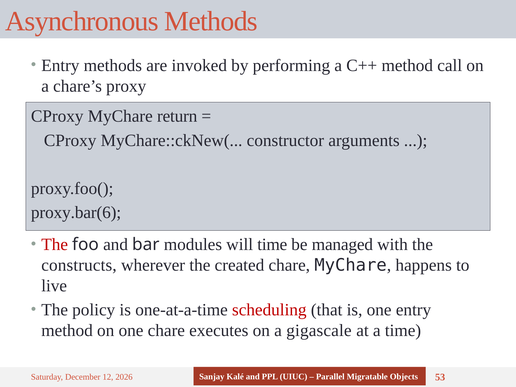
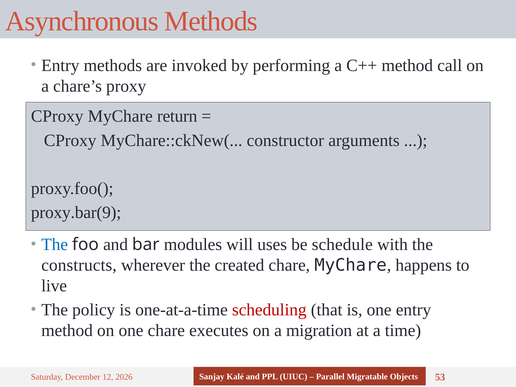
proxy.bar(6: proxy.bar(6 -> proxy.bar(9
The at (55, 245) colour: red -> blue
will time: time -> uses
managed: managed -> schedule
gigascale: gigascale -> migration
